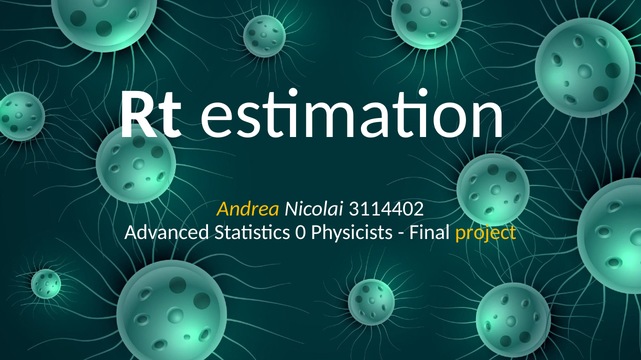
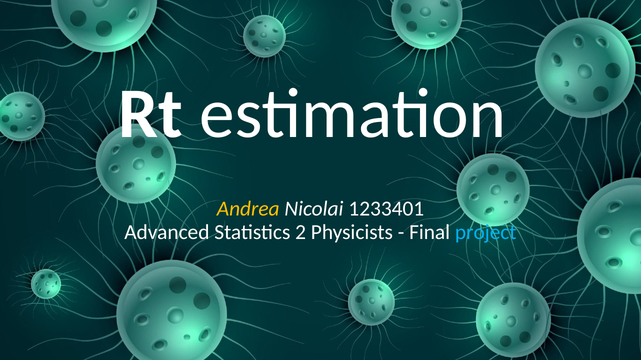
3114402: 3114402 -> 1233401
0: 0 -> 2
project colour: yellow -> light blue
